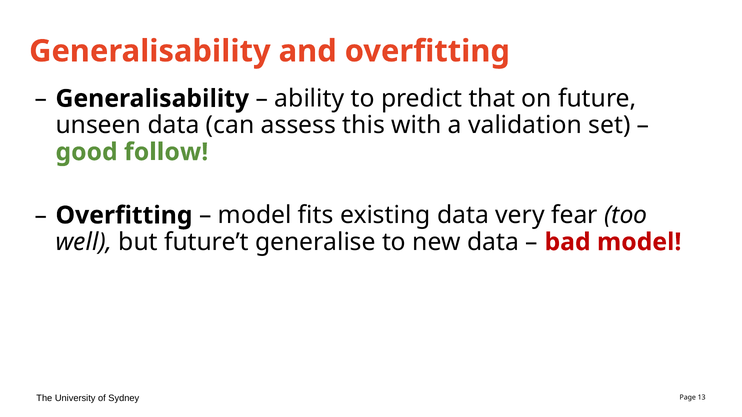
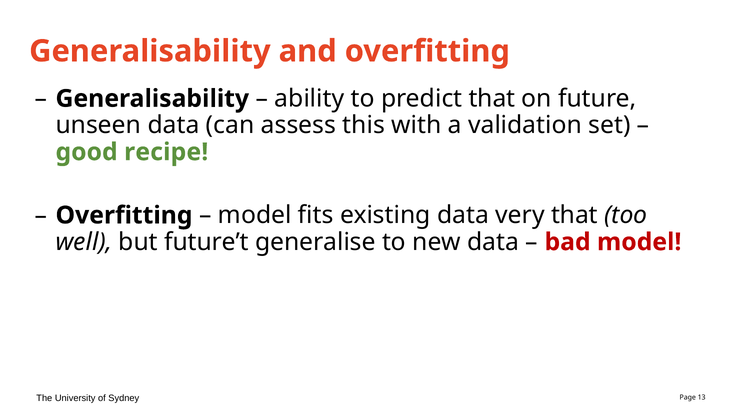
follow: follow -> recipe
very fear: fear -> that
